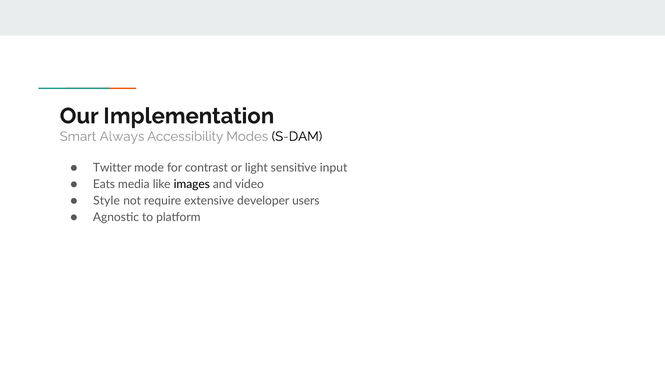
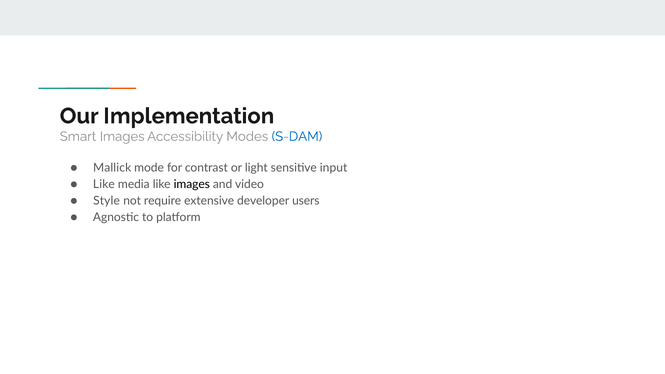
Smart Always: Always -> Images
S-DAM colour: black -> blue
Twitter: Twitter -> Mallick
Eats at (104, 184): Eats -> Like
